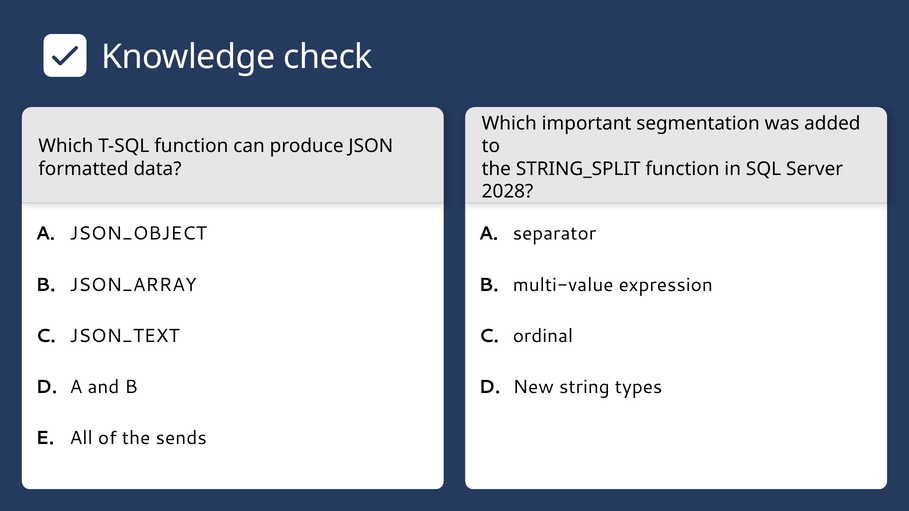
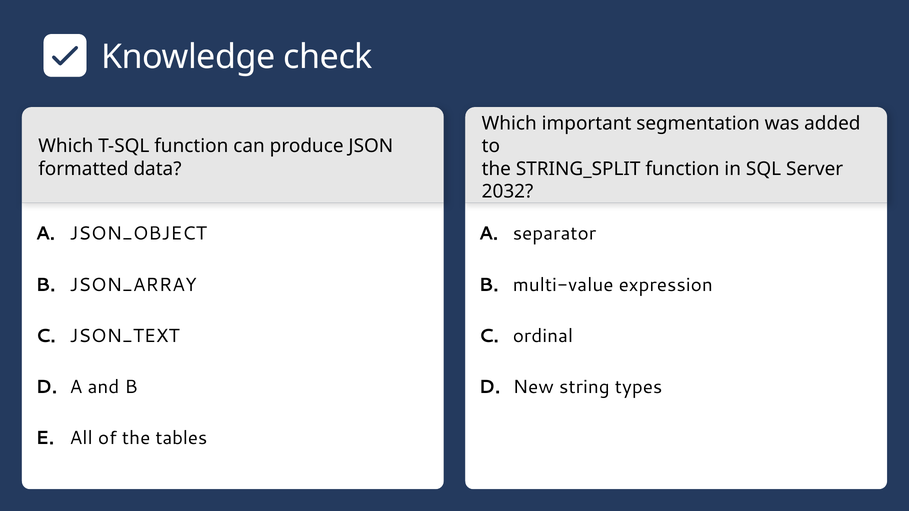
2028: 2028 -> 2032
sends: sends -> tables
